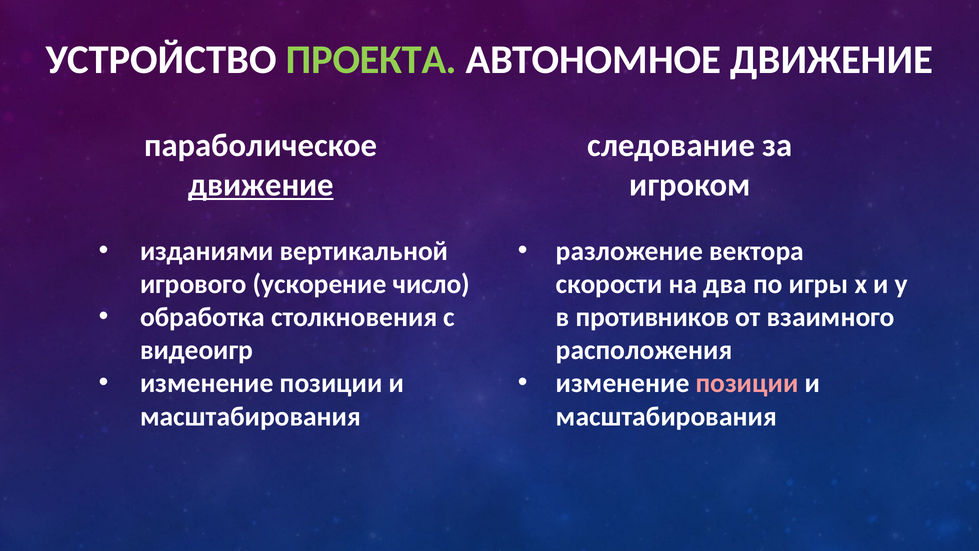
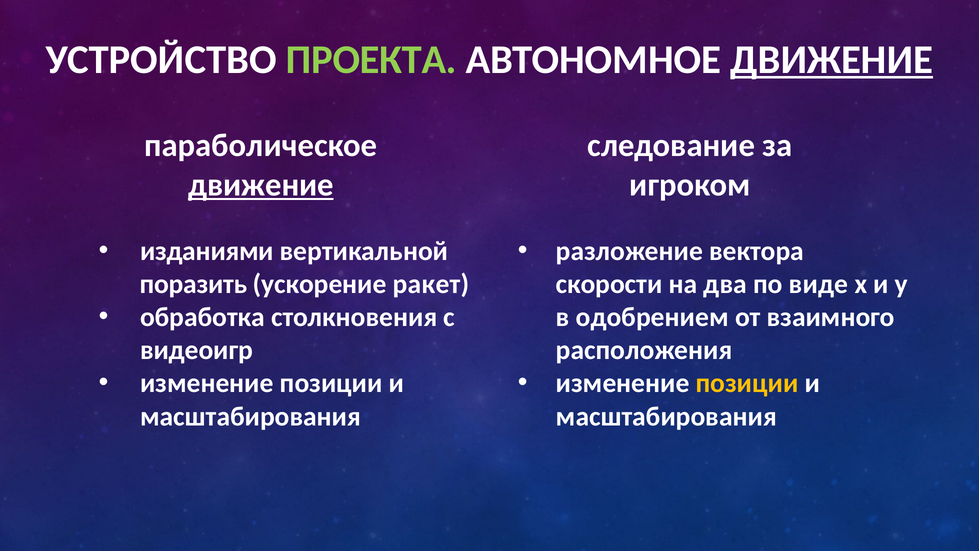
ДВИЖЕНИЕ at (832, 60) underline: none -> present
игрового: игрового -> поразить
число: число -> ракет
игры: игры -> виде
противников: противников -> одобрением
позиции at (747, 383) colour: pink -> yellow
